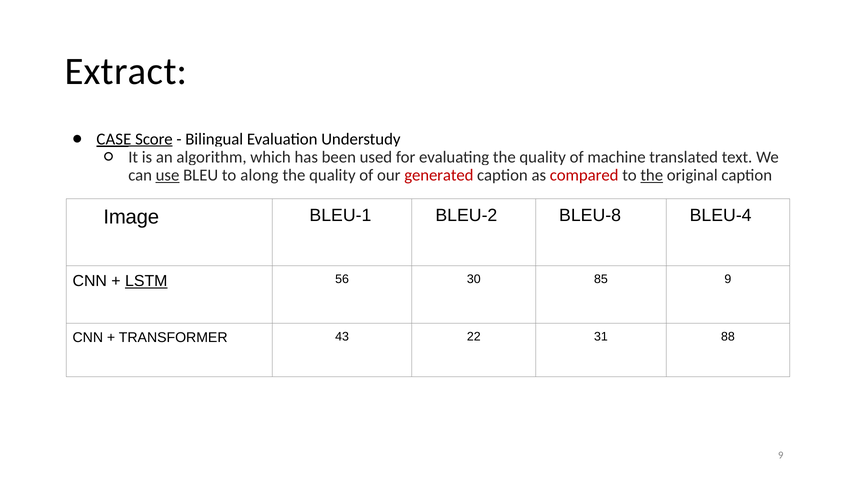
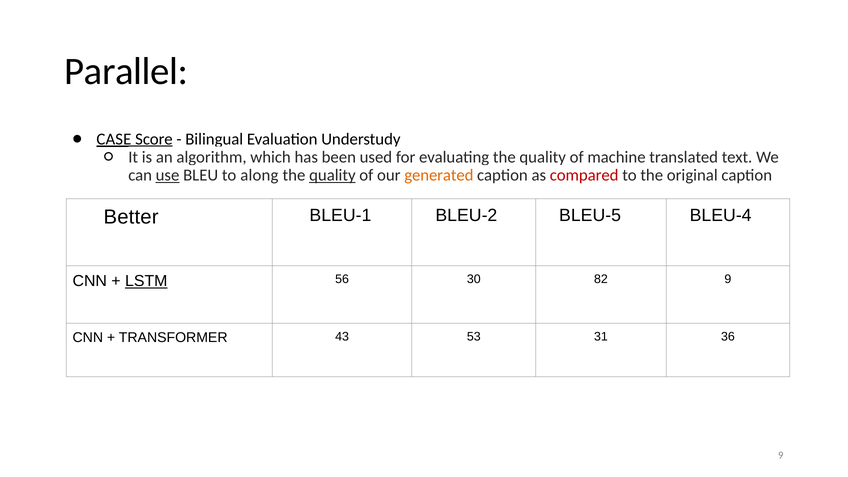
Extract: Extract -> Parallel
quality at (332, 175) underline: none -> present
generated colour: red -> orange
the at (652, 175) underline: present -> none
Image: Image -> Better
BLEU-8: BLEU-8 -> BLEU-5
85: 85 -> 82
22: 22 -> 53
88: 88 -> 36
